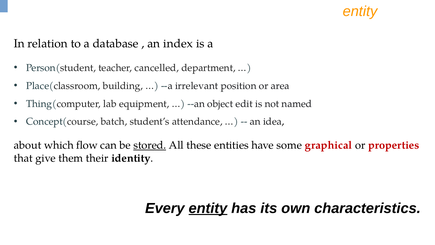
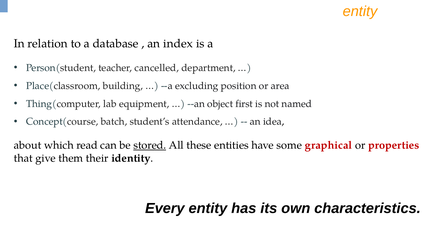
irrelevant: irrelevant -> excluding
edit: edit -> first
flow: flow -> read
entity at (208, 208) underline: present -> none
